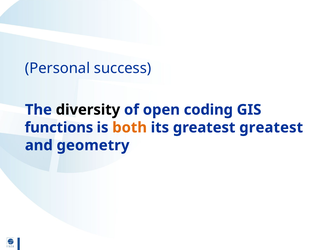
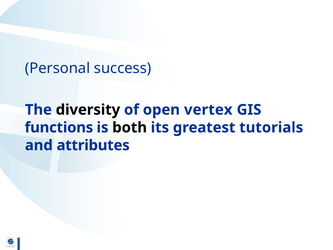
coding: coding -> vertex
both colour: orange -> black
greatest greatest: greatest -> tutorials
geometry: geometry -> attributes
